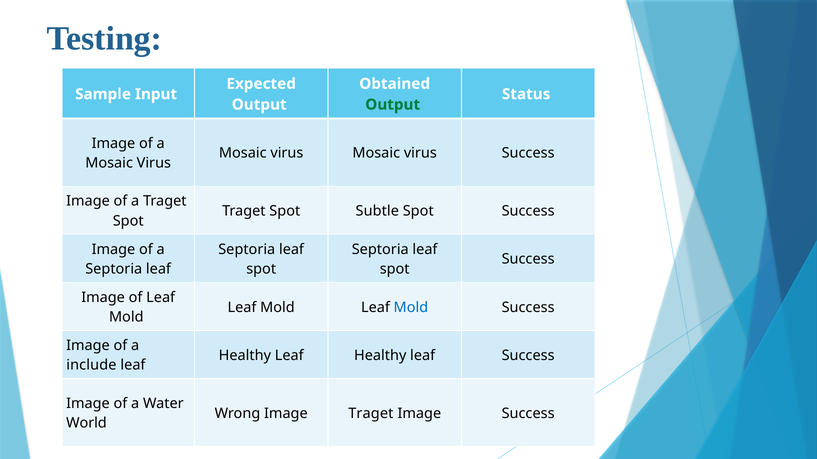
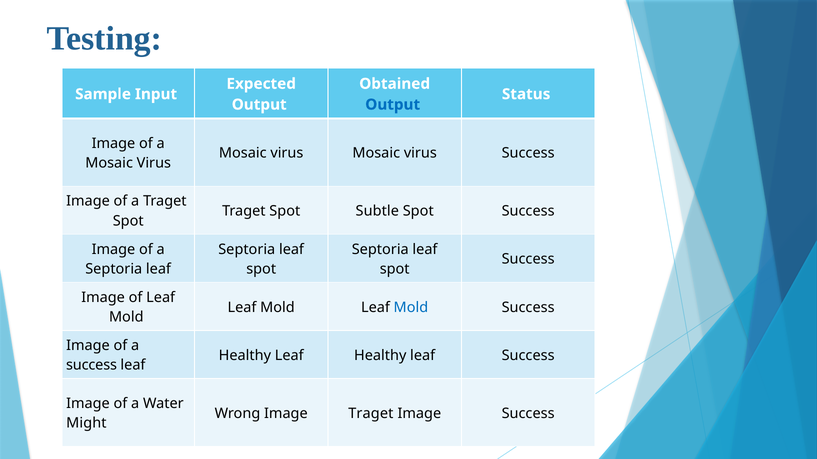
Output at (393, 105) colour: green -> blue
include at (91, 366): include -> success
World: World -> Might
